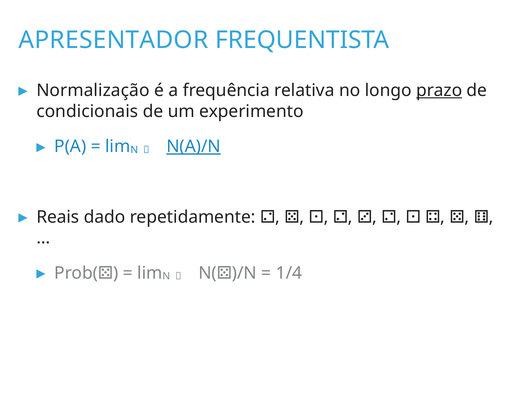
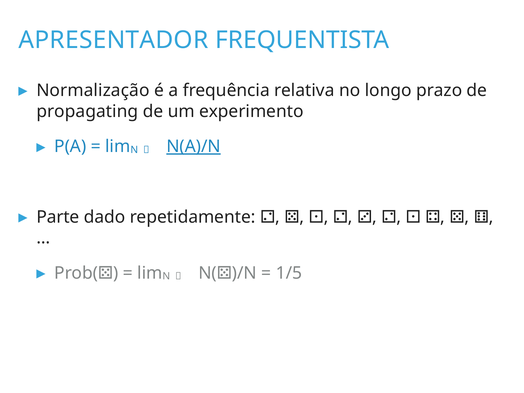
prazo underline: present -> none
condicionais: condicionais -> propagating
Reais: Reais -> Parte
1/4: 1/4 -> 1/5
